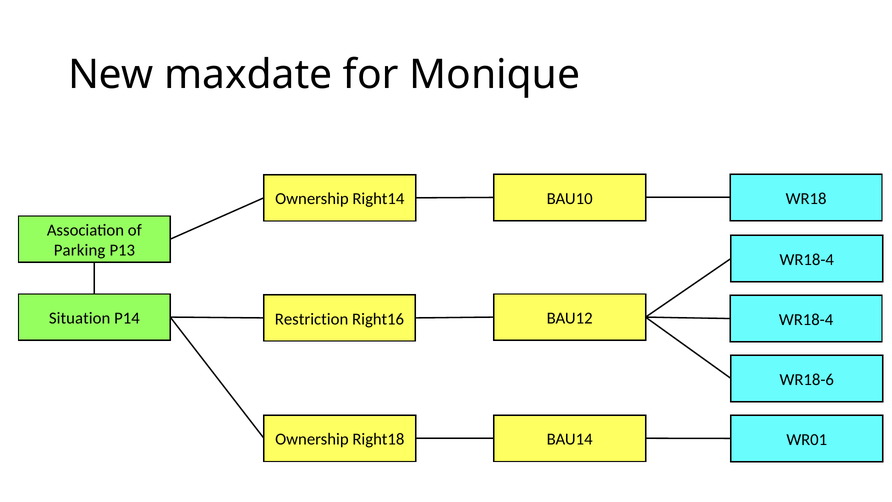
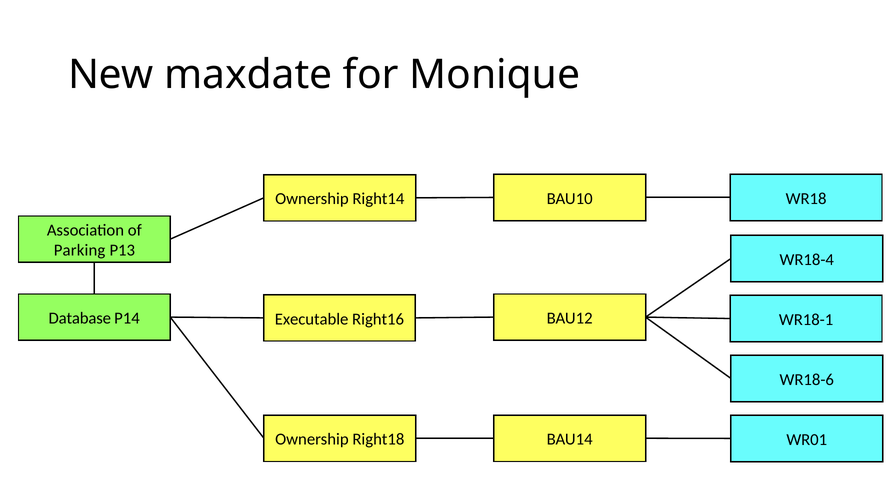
Situation: Situation -> Database
Restriction: Restriction -> Executable
WR18-4 at (806, 320): WR18-4 -> WR18-1
